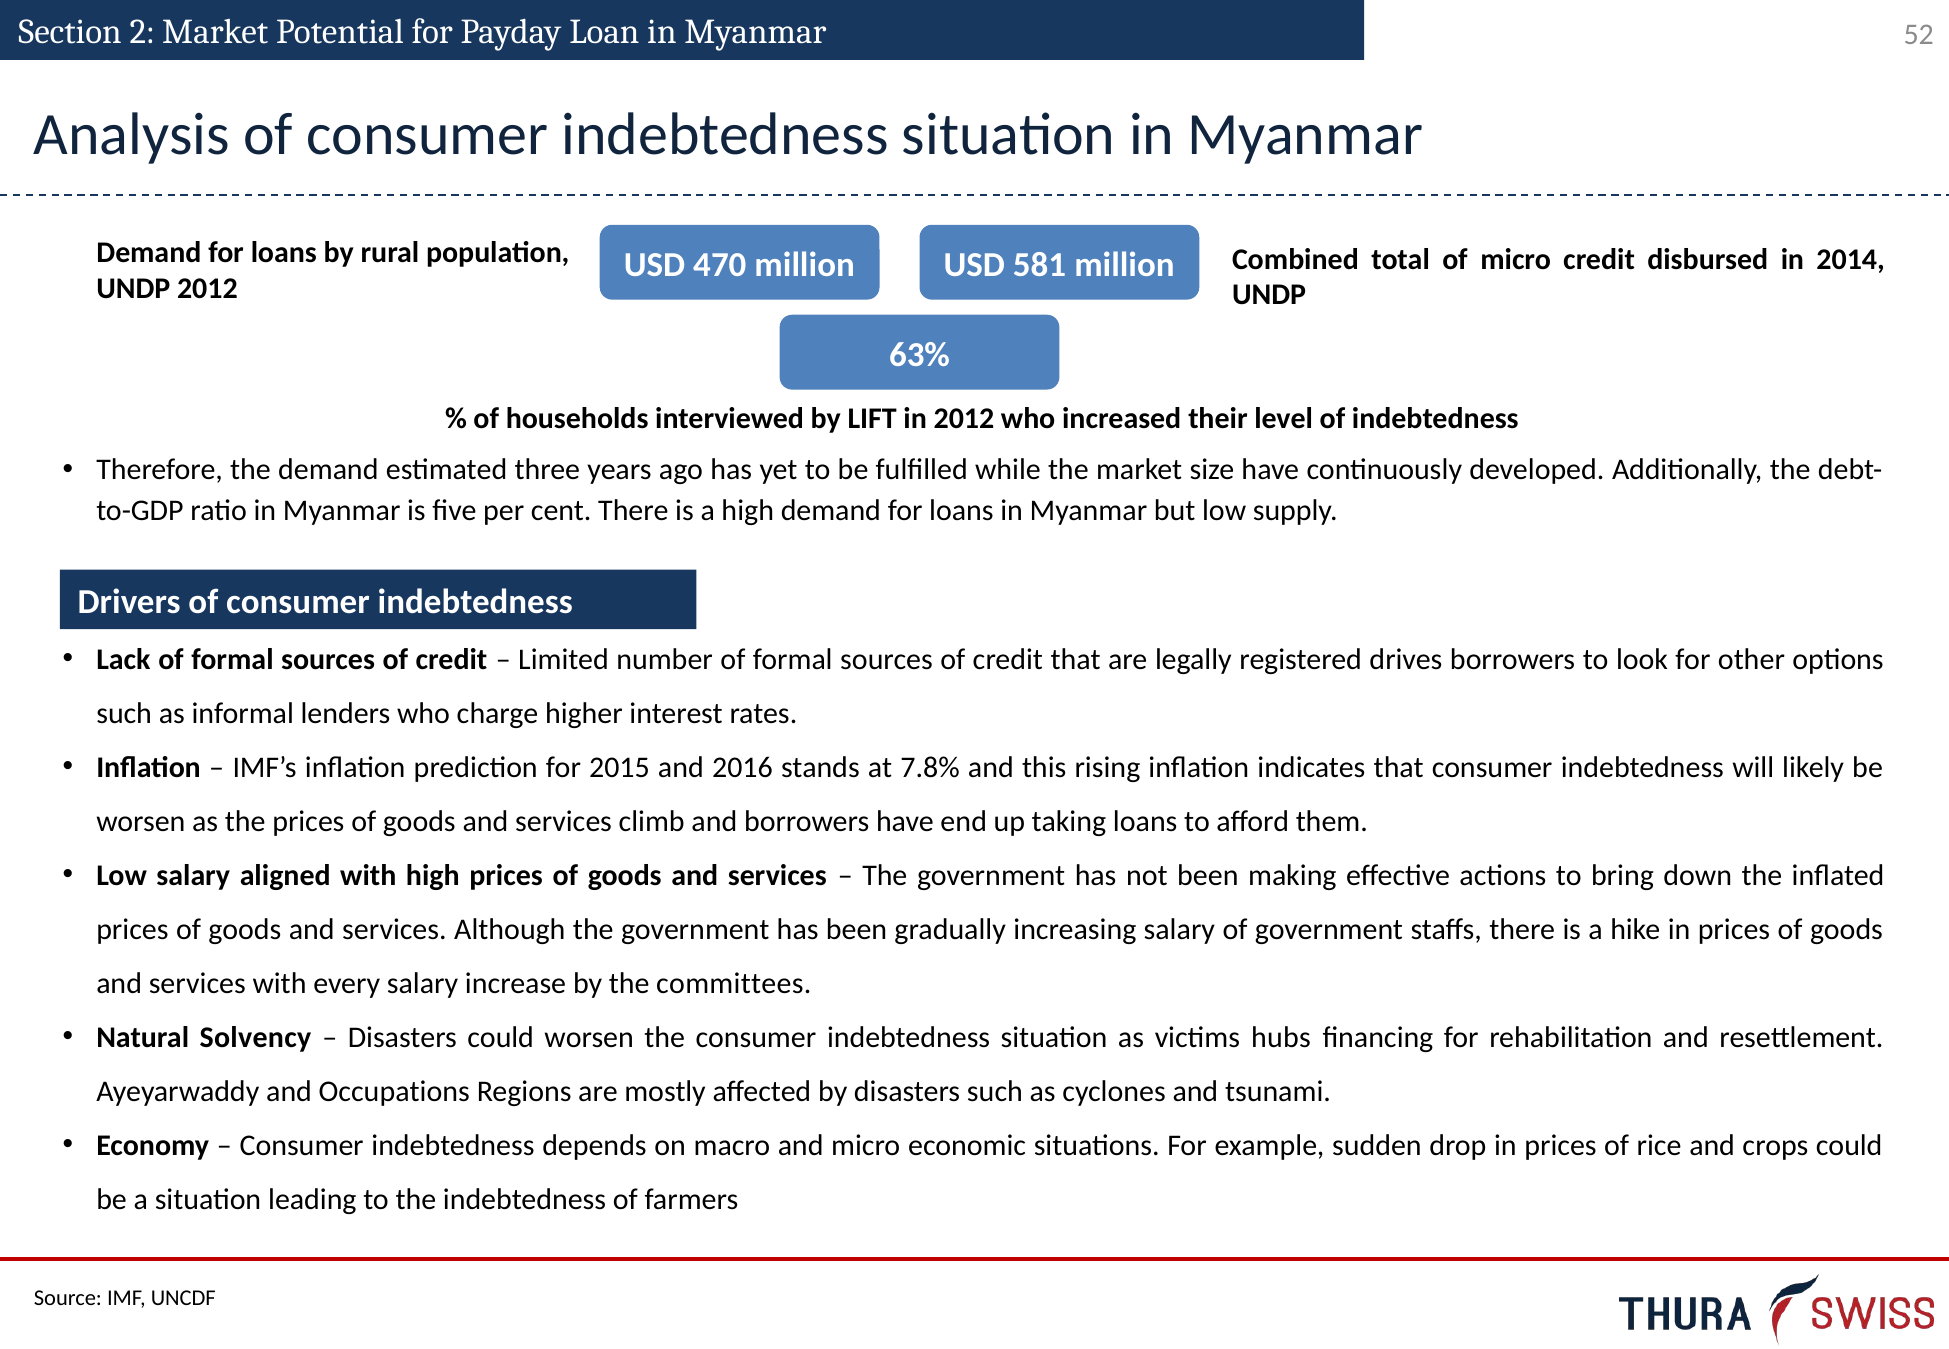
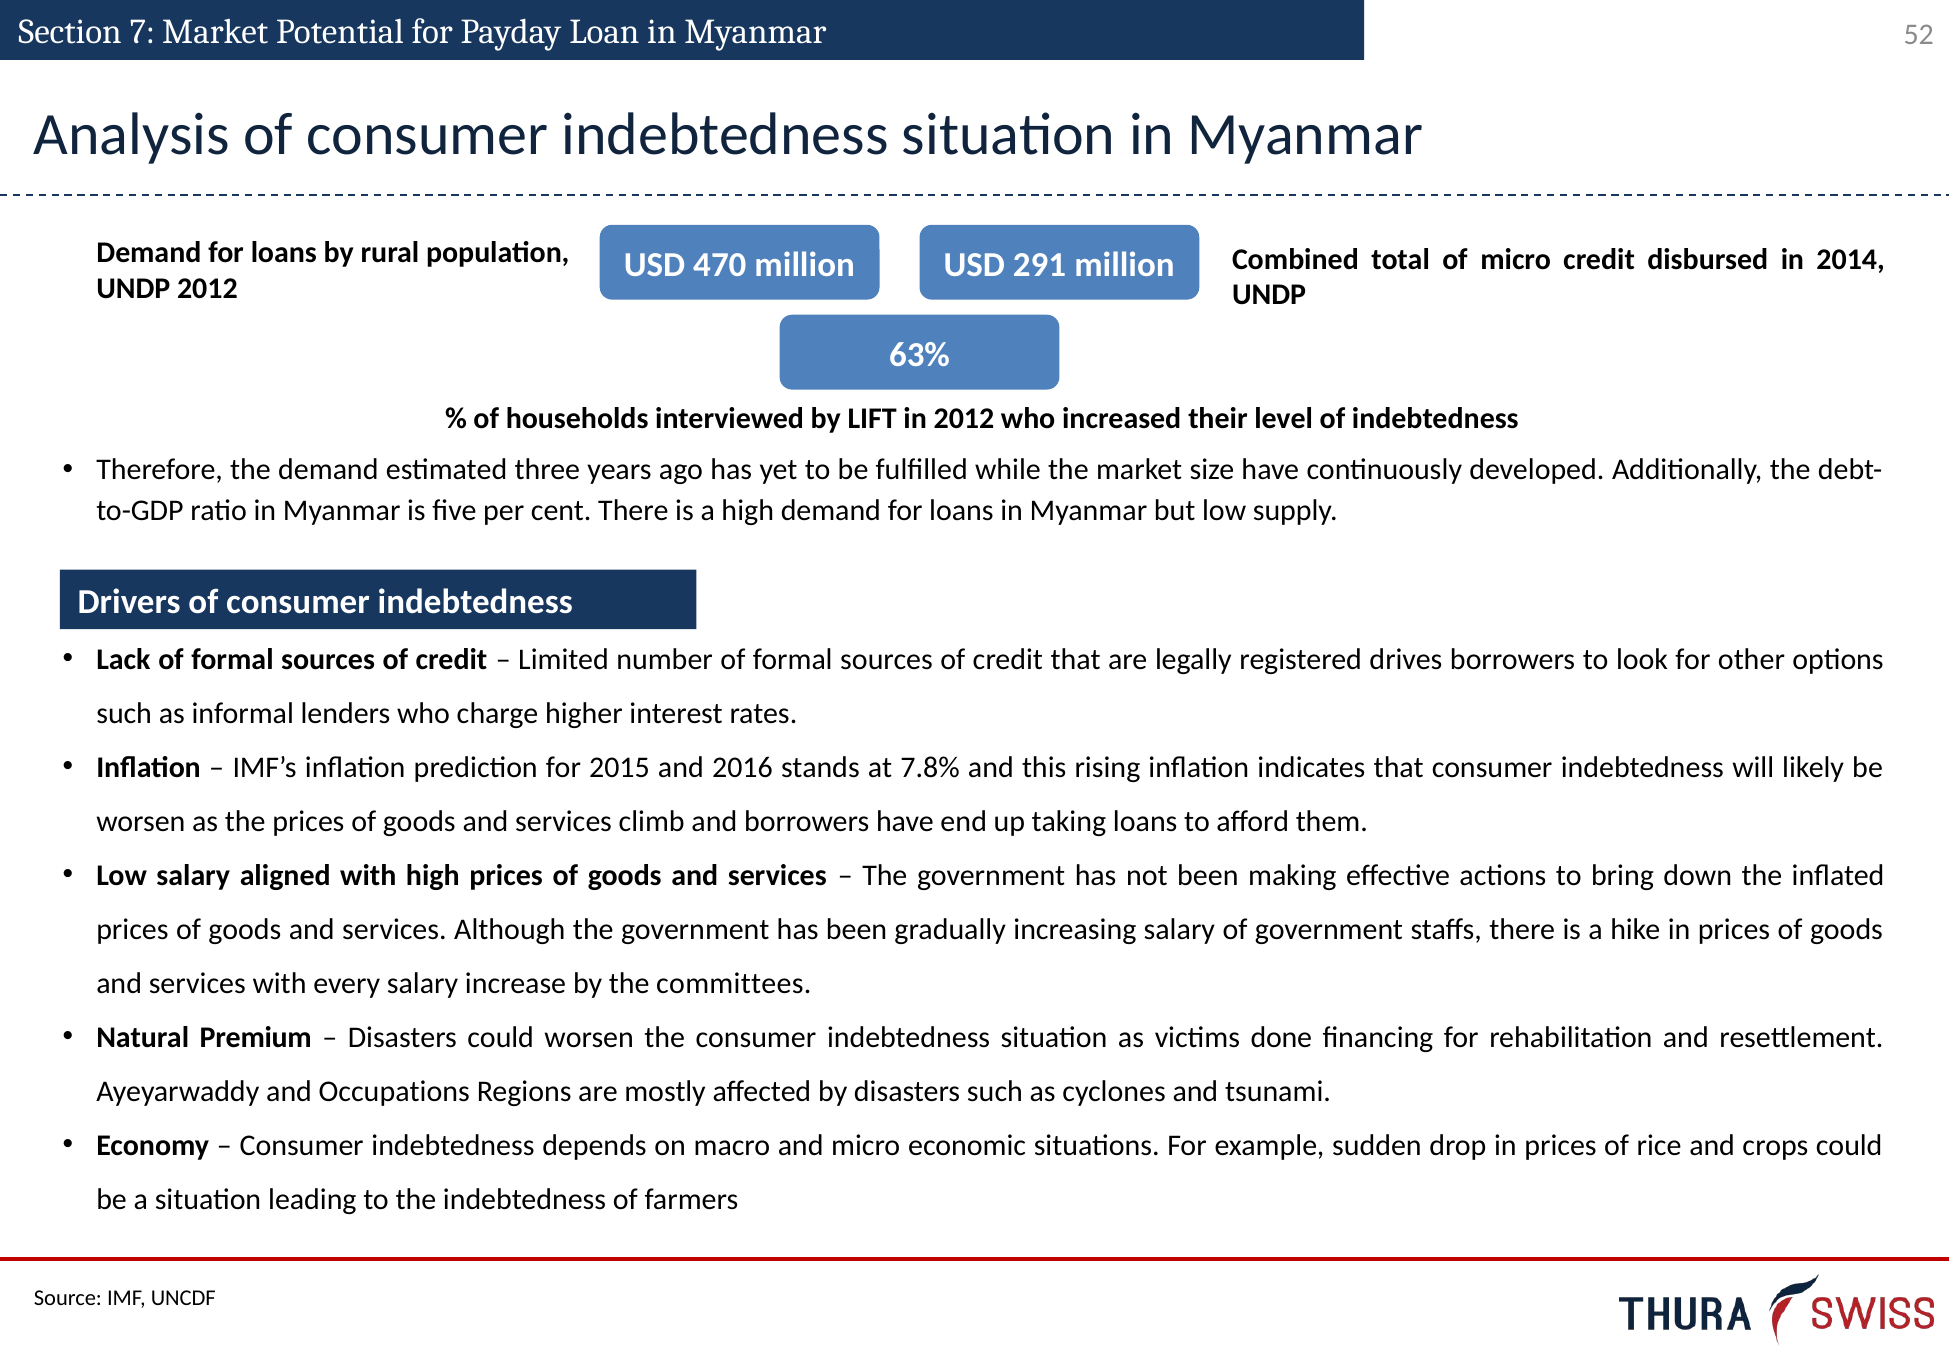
2: 2 -> 7
581: 581 -> 291
Solvency: Solvency -> Premium
hubs: hubs -> done
